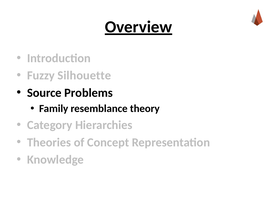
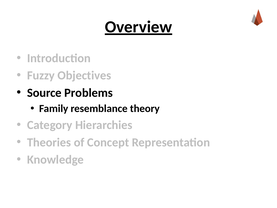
Silhouette: Silhouette -> Objectives
